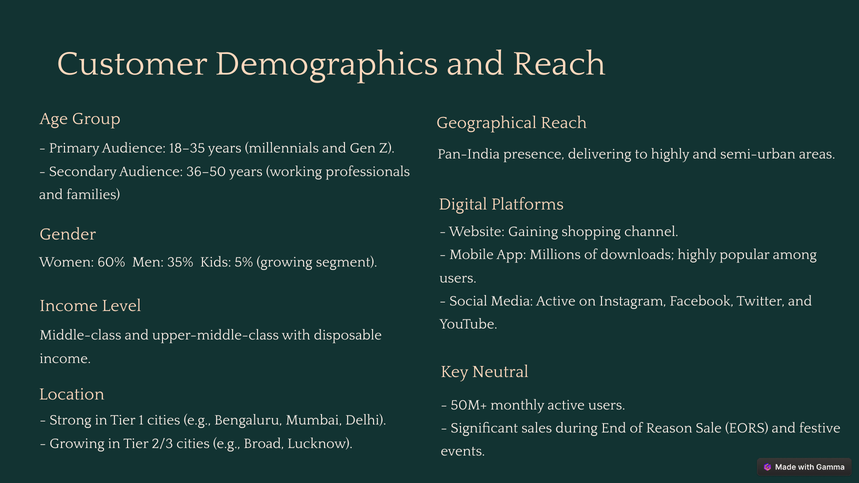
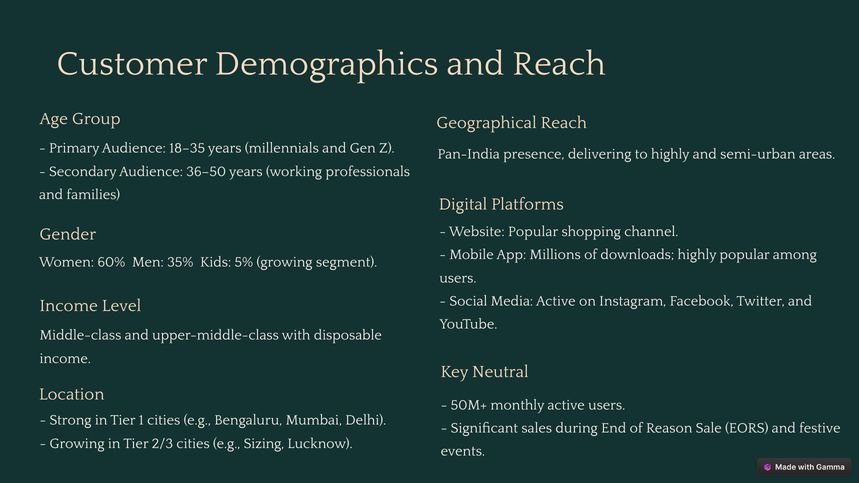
Website Gaining: Gaining -> Popular
Broad: Broad -> Sizing
